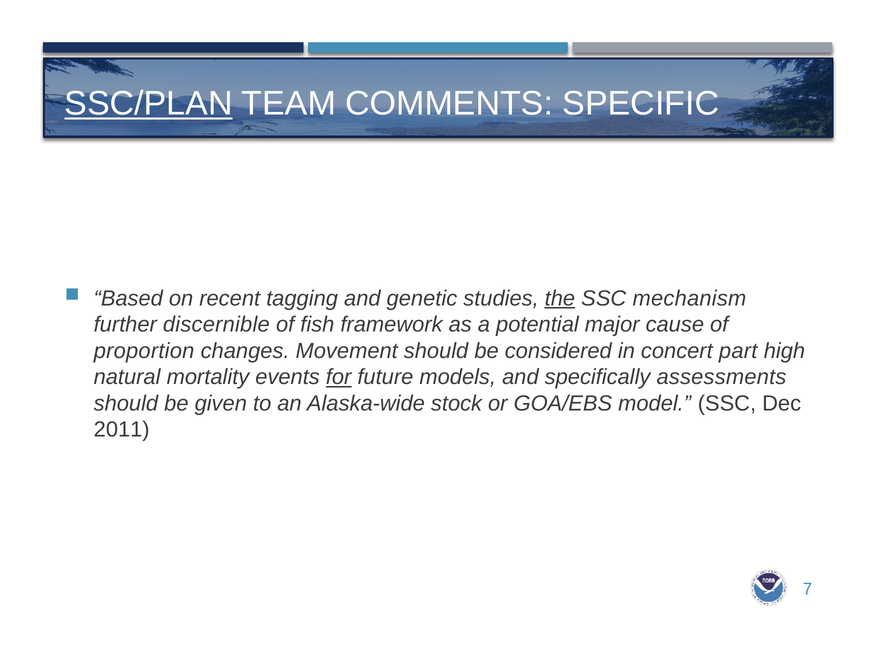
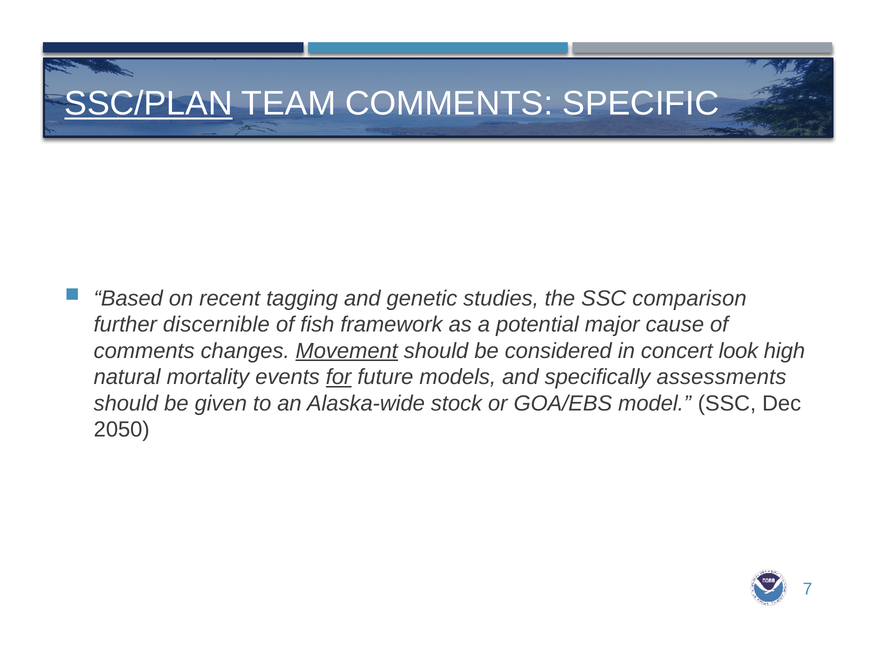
the underline: present -> none
mechanism: mechanism -> comparison
proportion at (144, 351): proportion -> comments
Movement underline: none -> present
part: part -> look
2011: 2011 -> 2050
